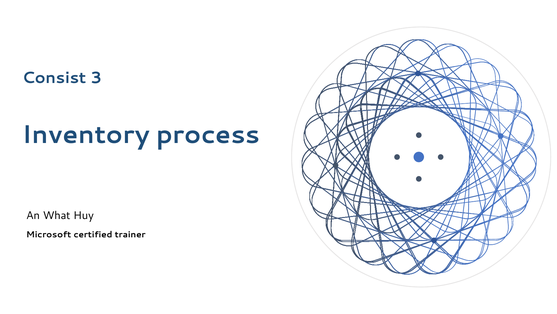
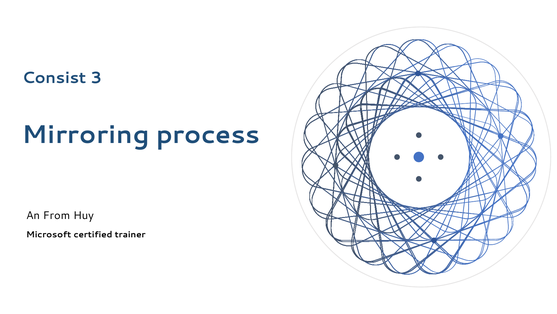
Inventory: Inventory -> Mirroring
What: What -> From
